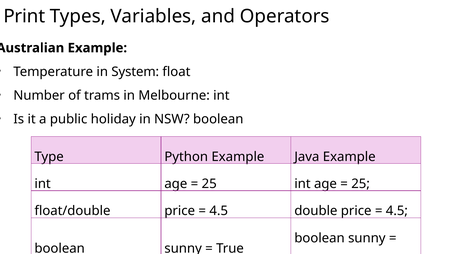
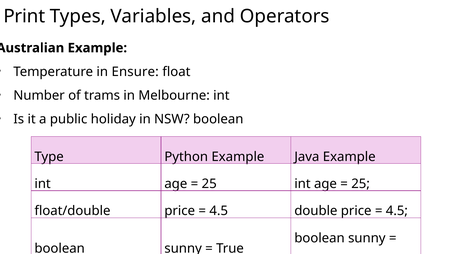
System: System -> Ensure
